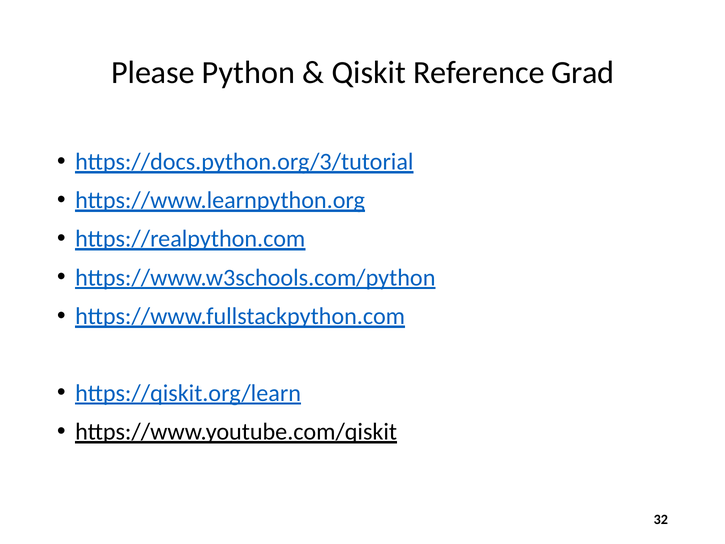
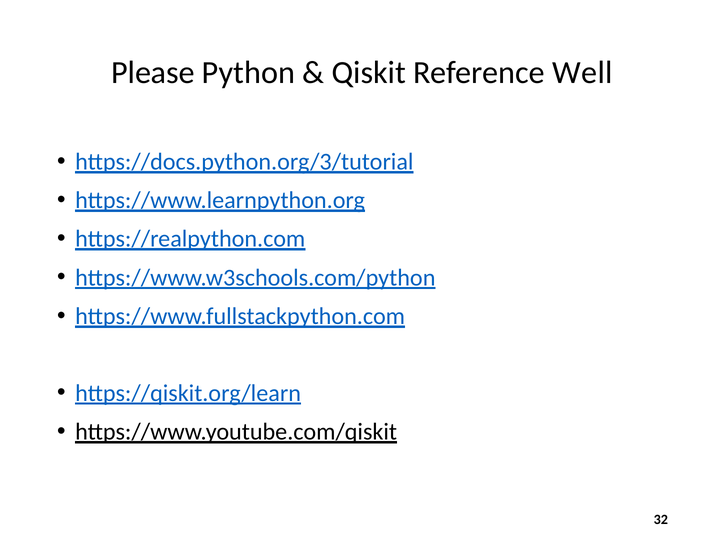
Grad: Grad -> Well
